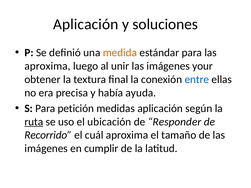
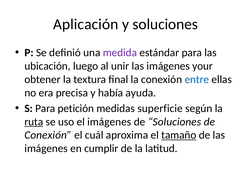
medida colour: orange -> purple
aproxima at (47, 66): aproxima -> ubicación
medidas aplicación: aplicación -> superficie
el ubicación: ubicación -> imágenes
de Responder: Responder -> Soluciones
Recorrido at (48, 135): Recorrido -> Conexión
tamaño underline: none -> present
